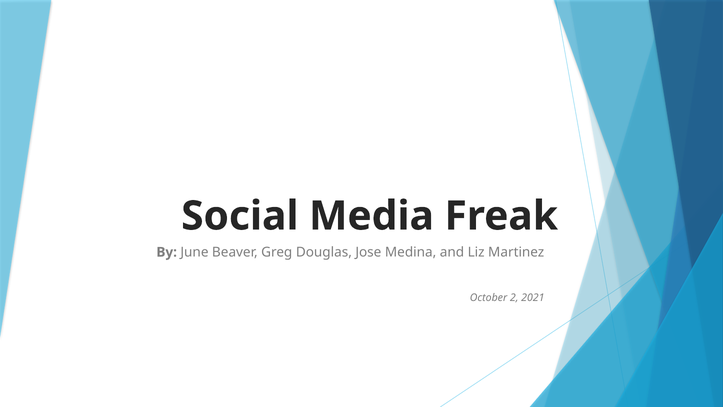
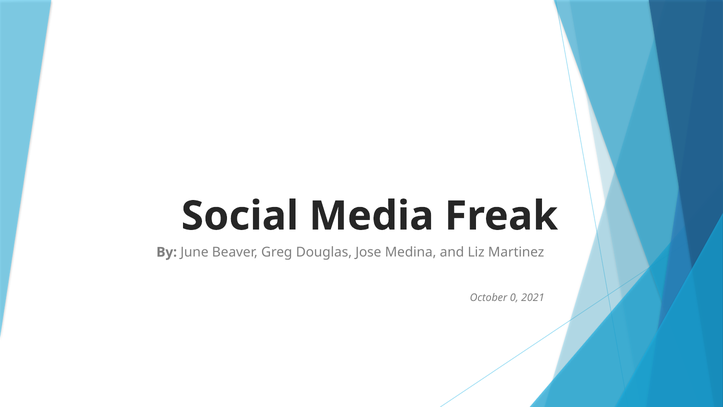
2: 2 -> 0
